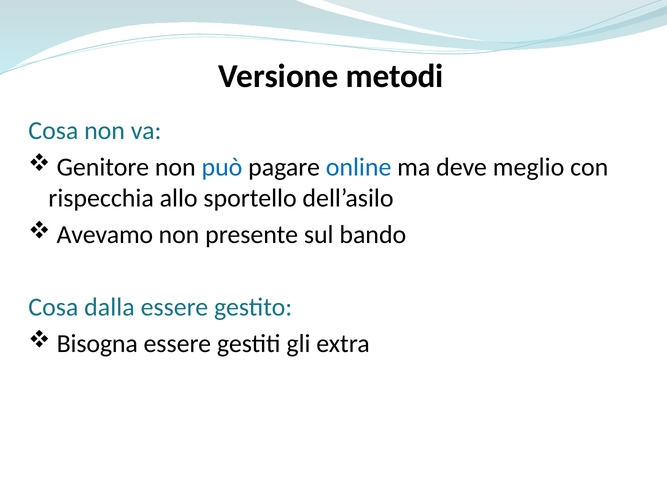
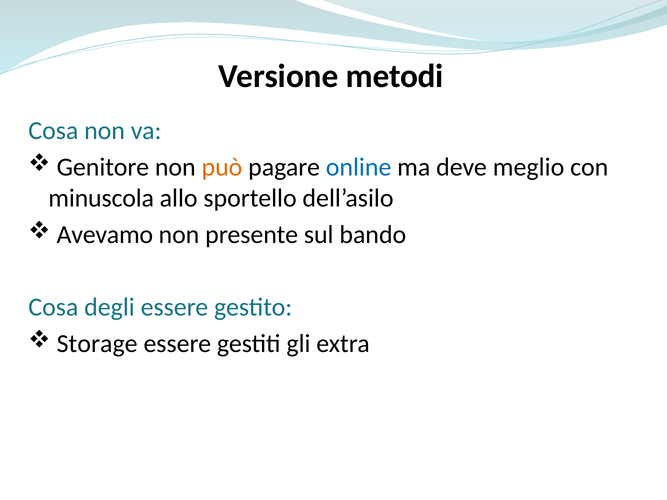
può colour: blue -> orange
rispecchia: rispecchia -> minuscola
dalla: dalla -> degli
Bisogna: Bisogna -> Storage
